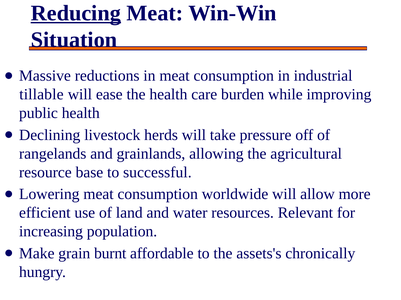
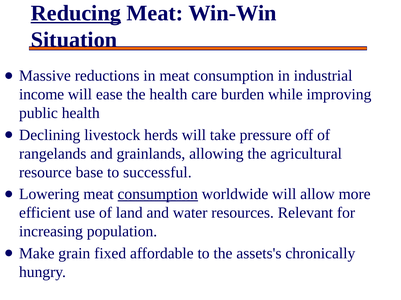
tillable: tillable -> income
consumption at (158, 195) underline: none -> present
burnt: burnt -> fixed
